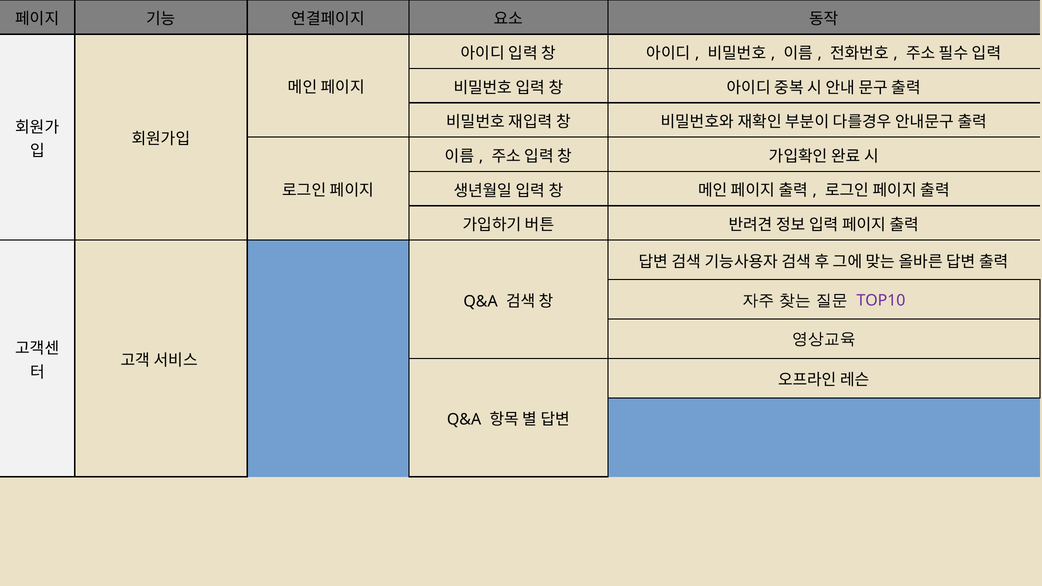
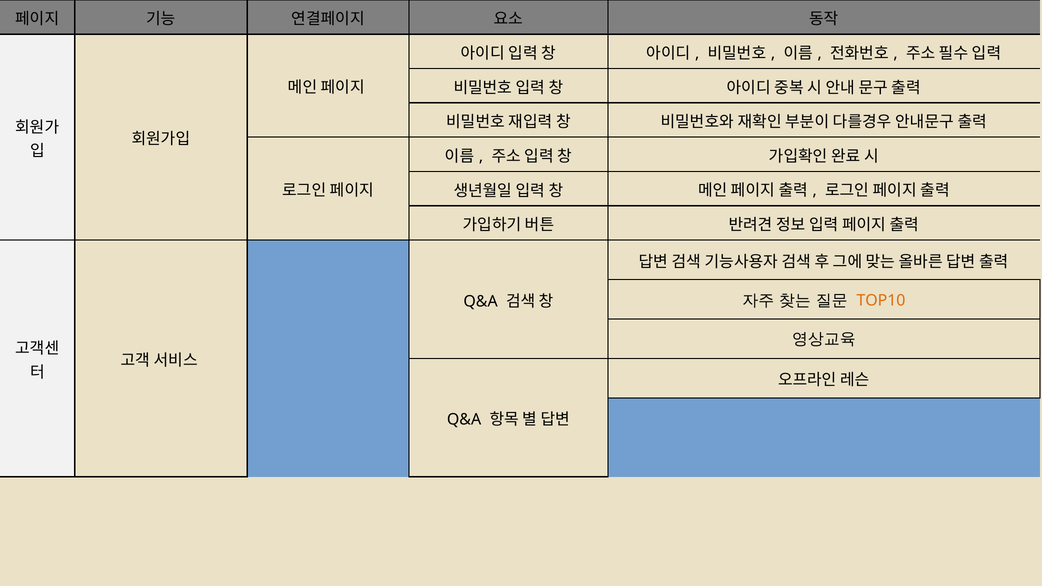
TOP10 colour: purple -> orange
